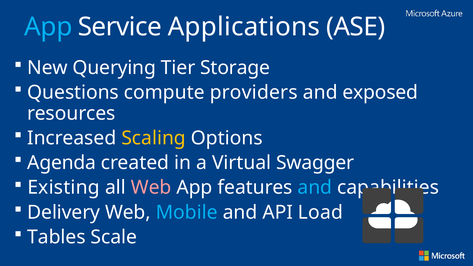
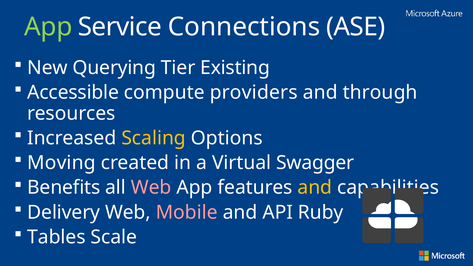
App at (48, 27) colour: light blue -> light green
Applications: Applications -> Connections
Storage: Storage -> Existing
Questions: Questions -> Accessible
exposed: exposed -> through
Agenda: Agenda -> Moving
Existing: Existing -> Benefits
and at (315, 188) colour: light blue -> yellow
Mobile colour: light blue -> pink
Load: Load -> Ruby
